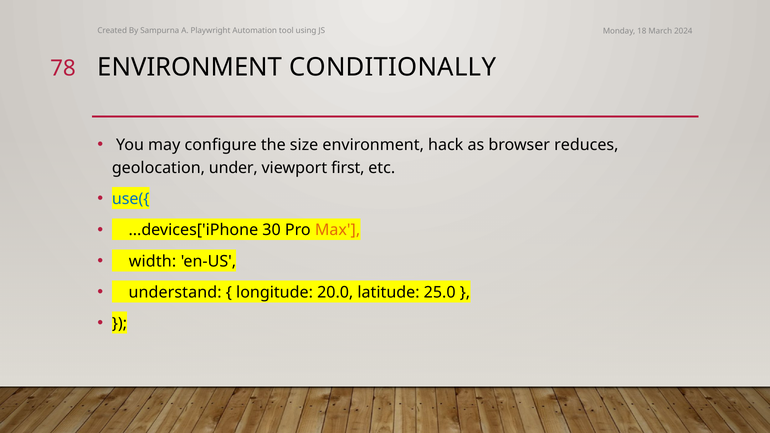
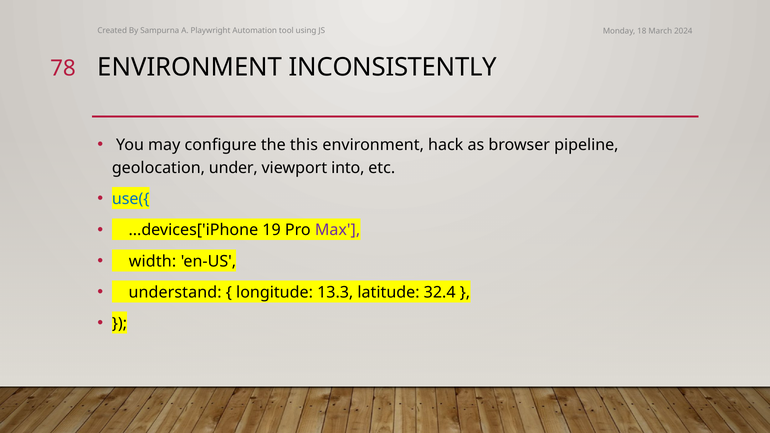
CONDITIONALLY: CONDITIONALLY -> INCONSISTENTLY
size: size -> this
reduces: reduces -> pipeline
first: first -> into
30: 30 -> 19
Max colour: orange -> purple
20.0: 20.0 -> 13.3
25.0: 25.0 -> 32.4
